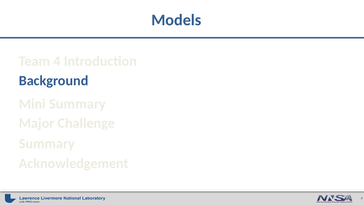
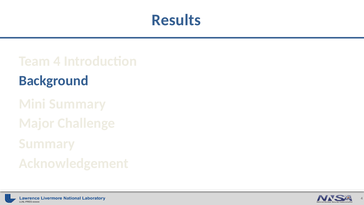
Models: Models -> Results
